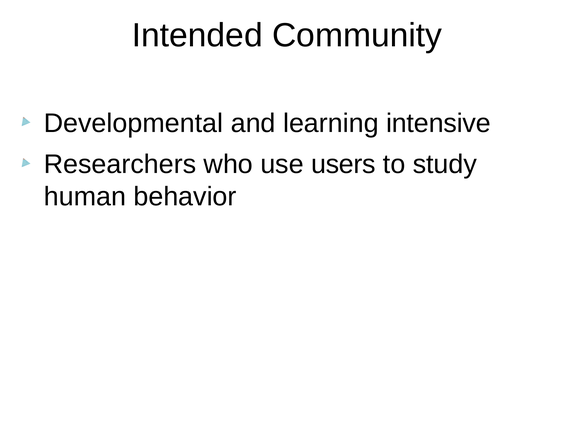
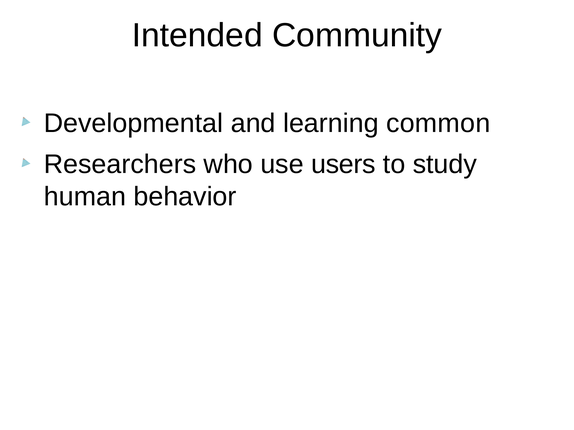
intensive: intensive -> common
